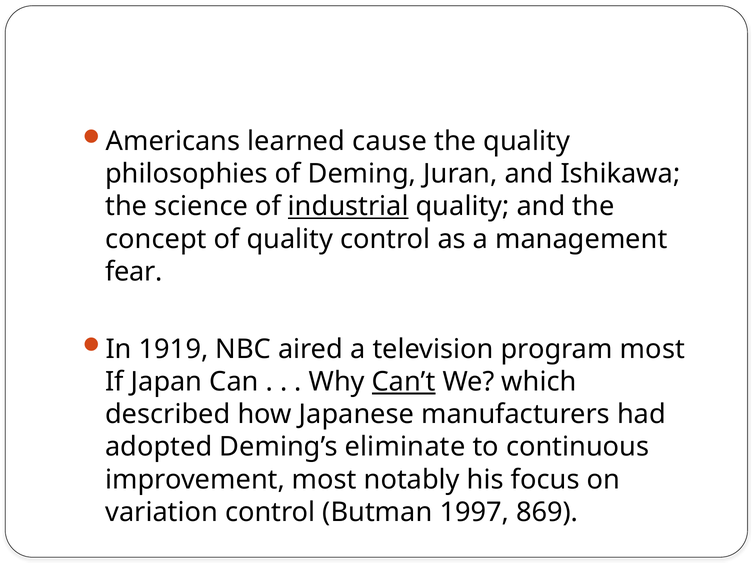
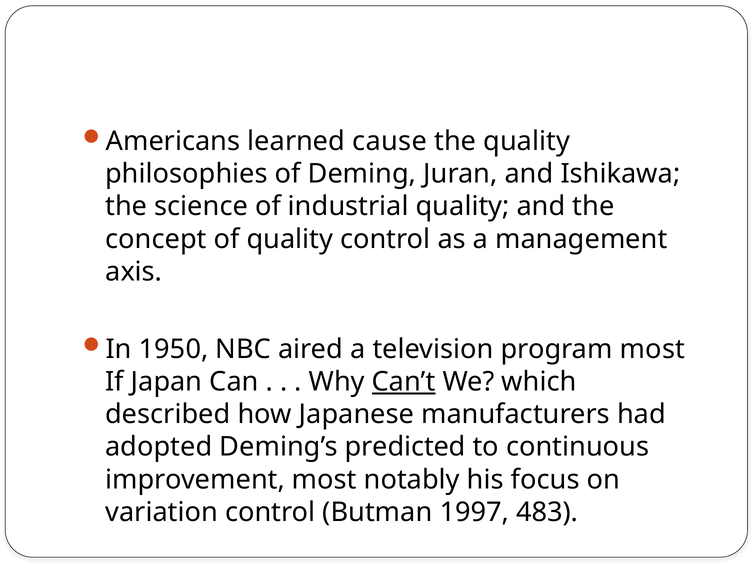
industrial underline: present -> none
fear: fear -> axis
1919: 1919 -> 1950
eliminate: eliminate -> predicted
869: 869 -> 483
